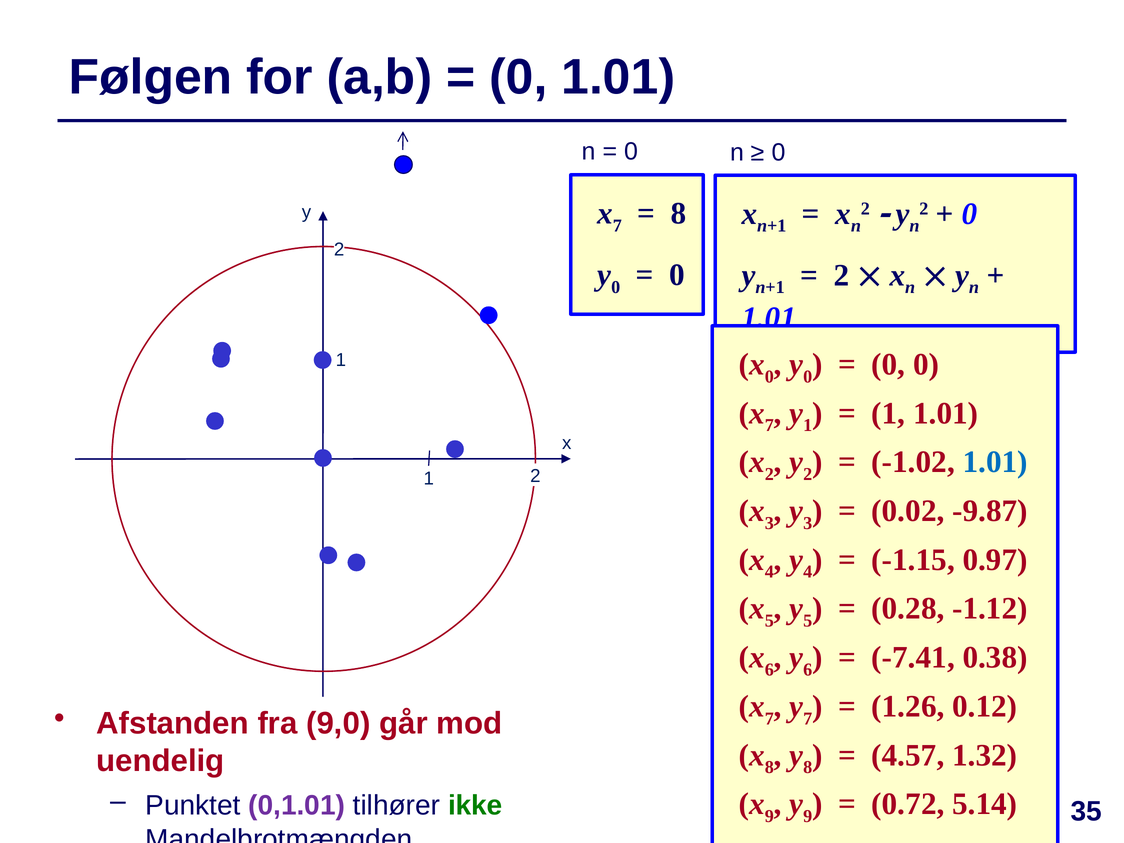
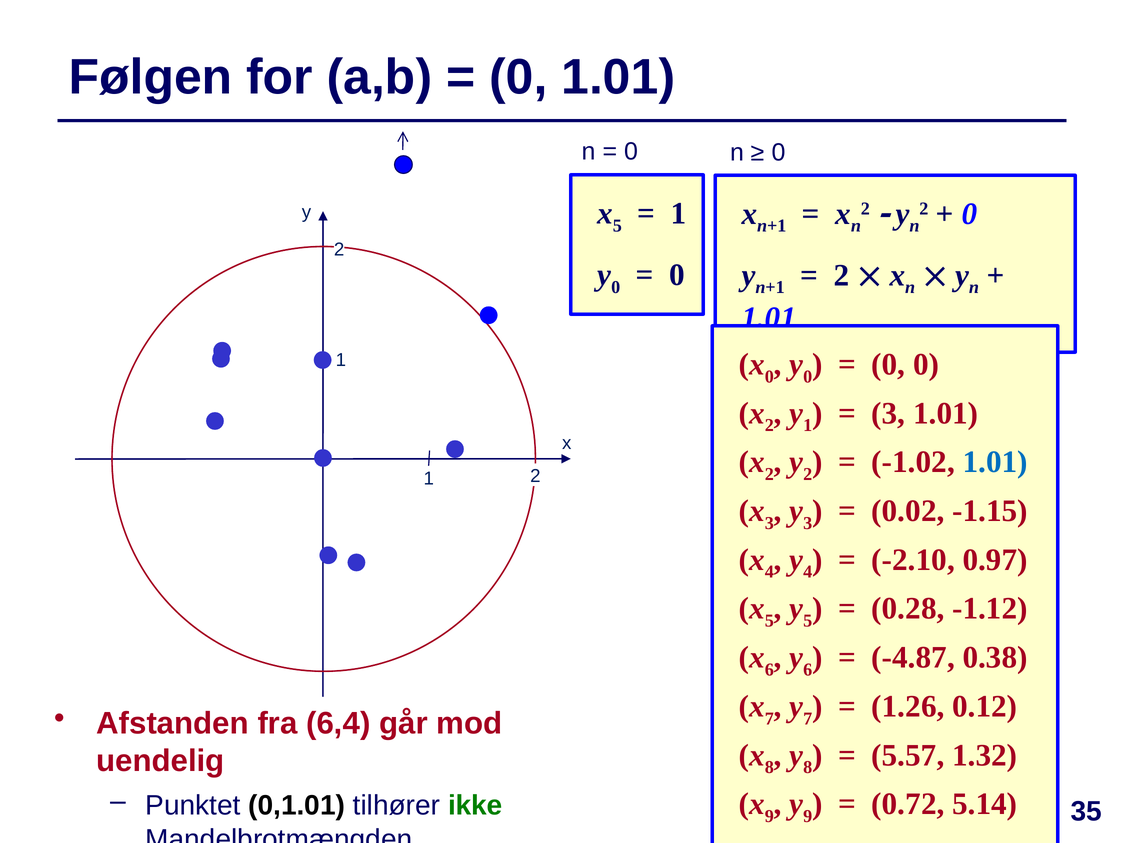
7 at (617, 226): 7 -> 5
8 at (679, 214): 8 -> 1
7 at (769, 425): 7 -> 2
1 at (888, 413): 1 -> 3
-9.87: -9.87 -> -1.15
-1.15: -1.15 -> -2.10
-7.41: -7.41 -> -4.87
9,0: 9,0 -> 6,4
4.57: 4.57 -> 5.57
0,1.01 colour: purple -> black
